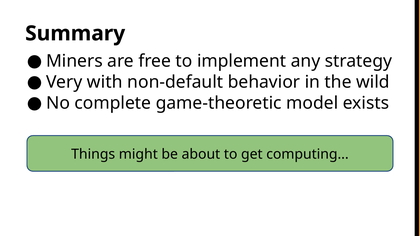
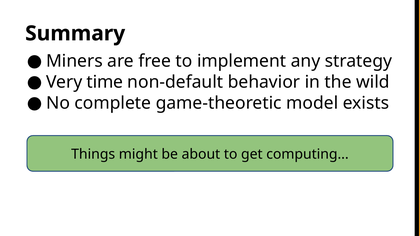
with: with -> time
